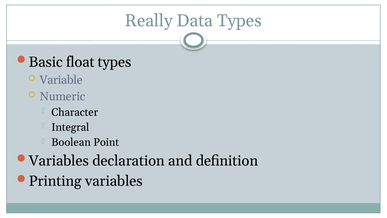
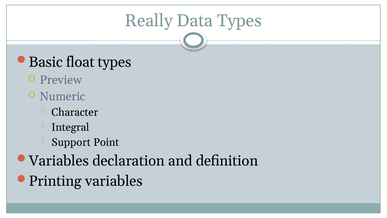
Variable: Variable -> Preview
Boolean: Boolean -> Support
